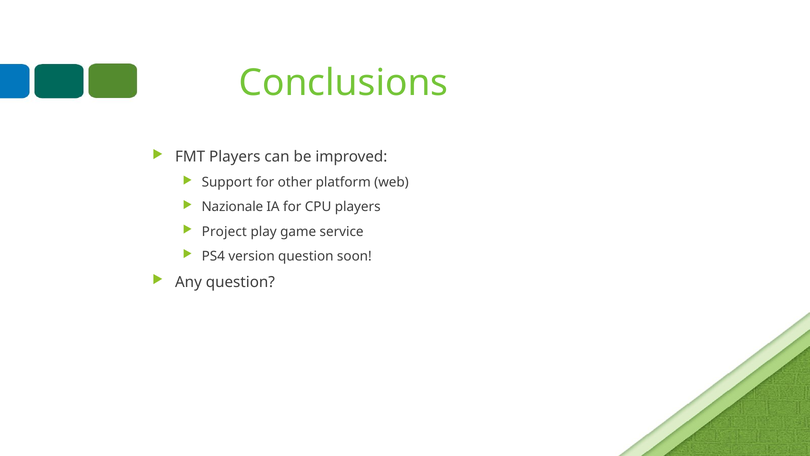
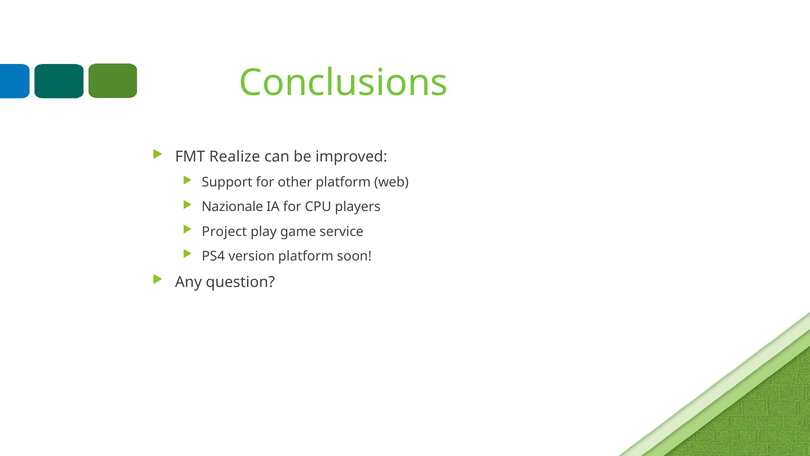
FMT Players: Players -> Realize
version question: question -> platform
